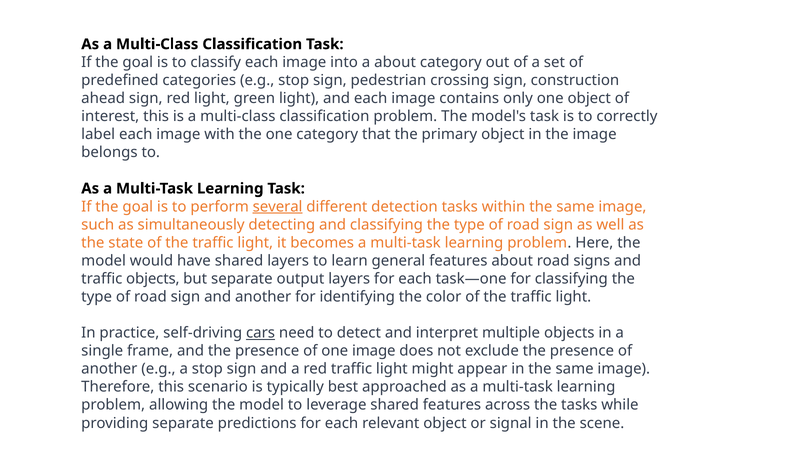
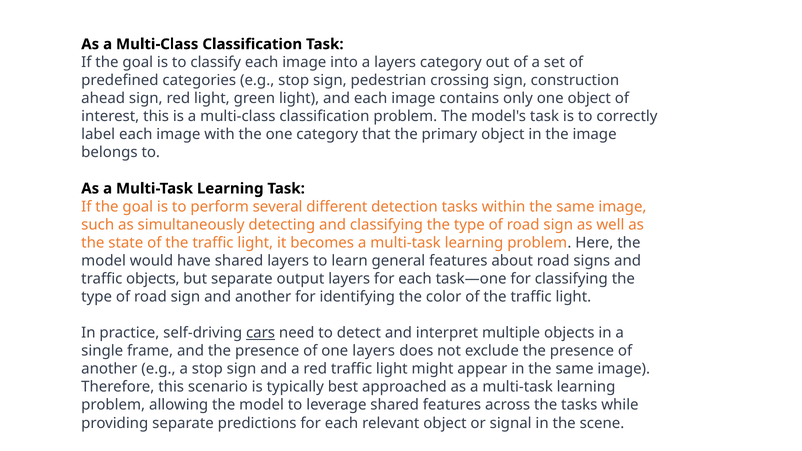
a about: about -> layers
several underline: present -> none
one image: image -> layers
